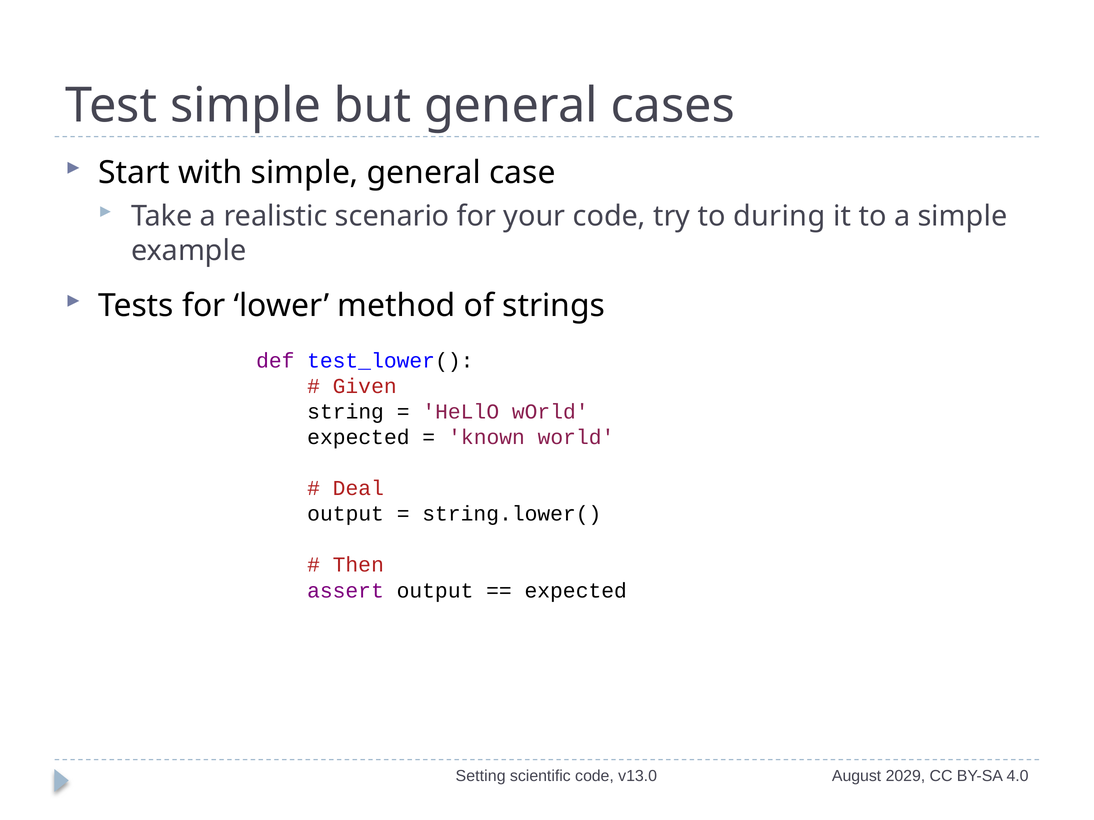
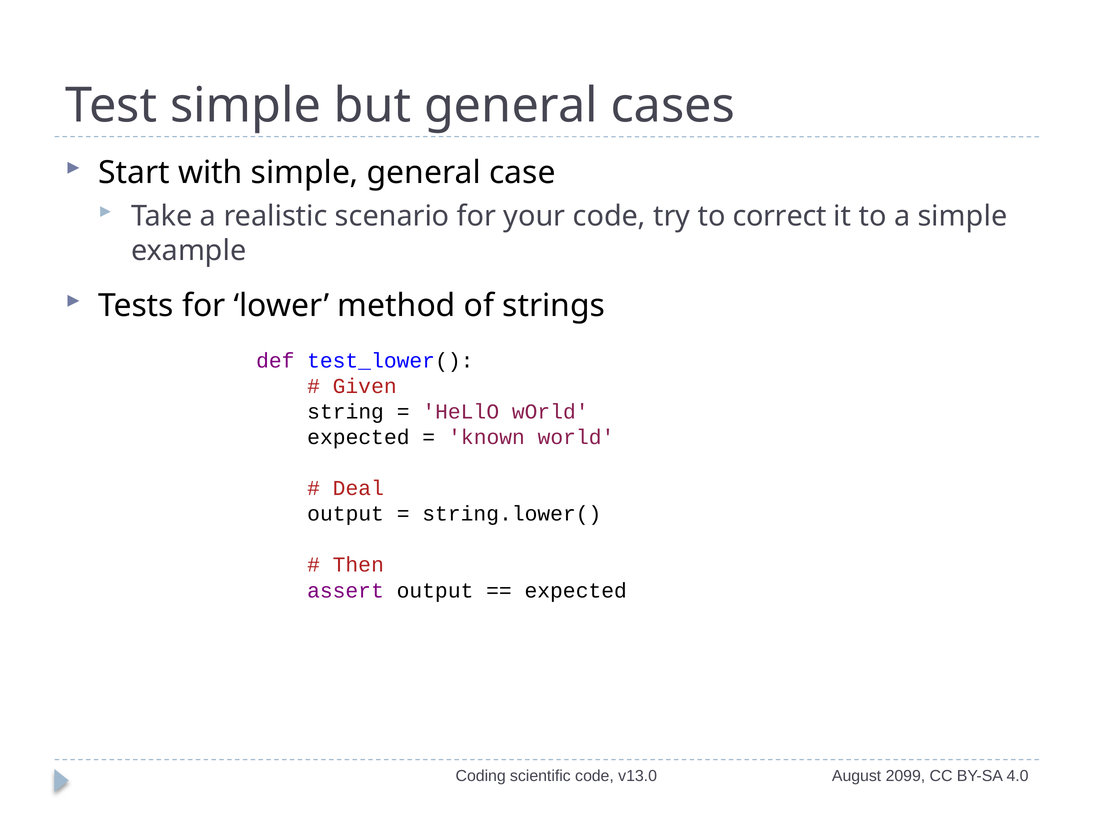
during: during -> correct
Setting: Setting -> Coding
2029: 2029 -> 2099
